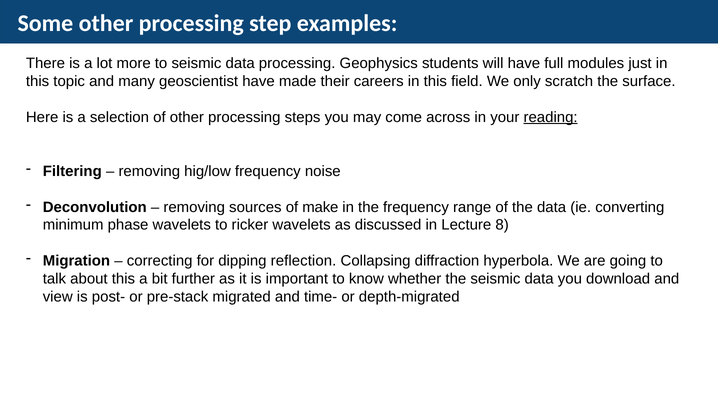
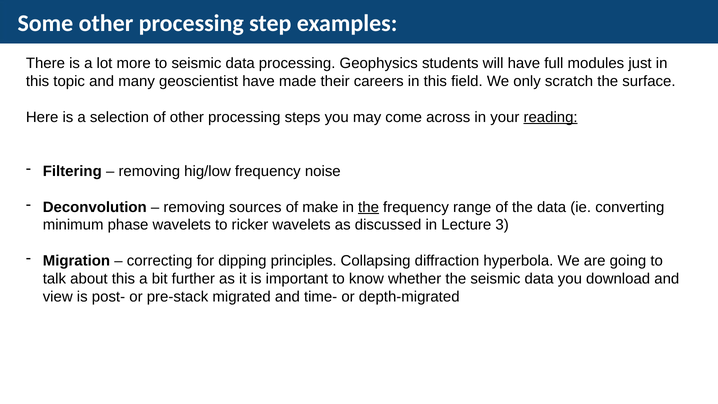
the at (369, 207) underline: none -> present
8: 8 -> 3
reflection: reflection -> principles
